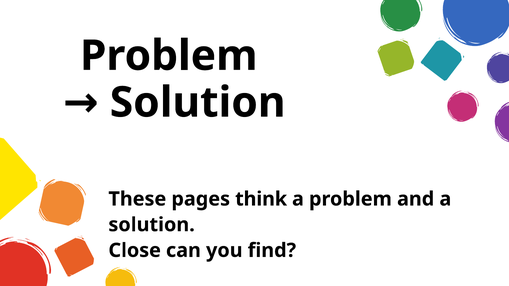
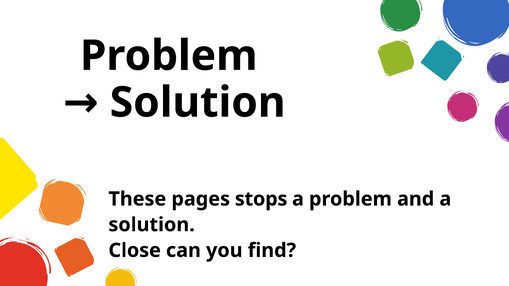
think: think -> stops
